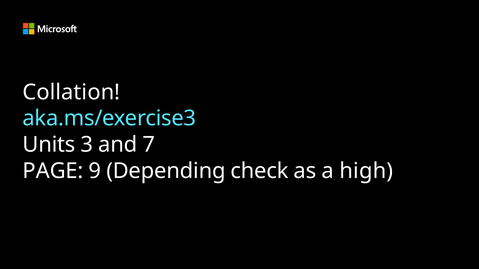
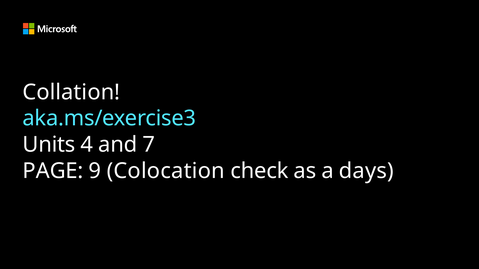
3: 3 -> 4
Depending: Depending -> Colocation
high: high -> days
